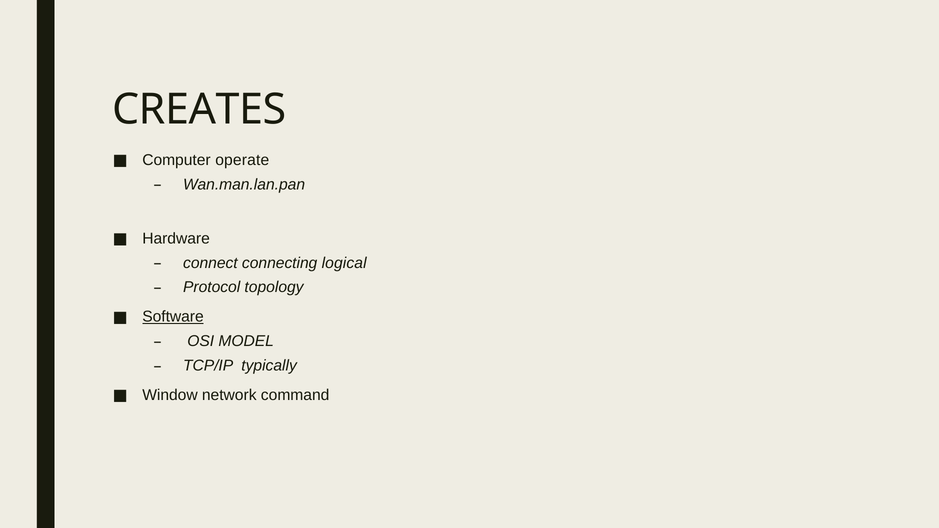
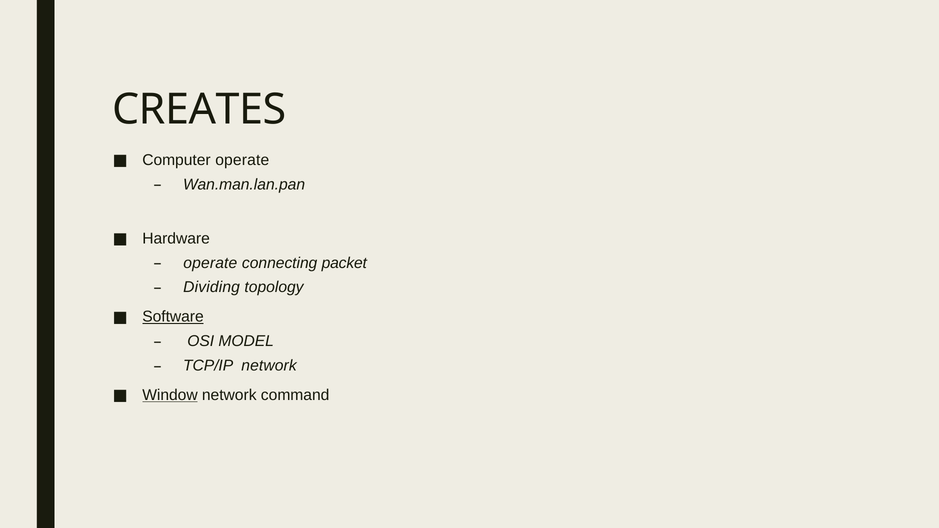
connect at (210, 263): connect -> operate
logical: logical -> packet
Protocol: Protocol -> Dividing
TCP/IP typically: typically -> network
Window underline: none -> present
